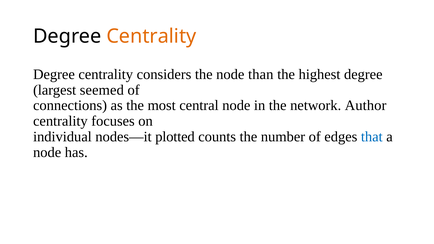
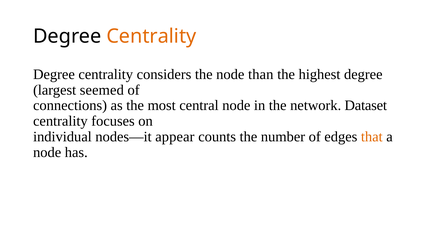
Author: Author -> Dataset
plotted: plotted -> appear
that colour: blue -> orange
